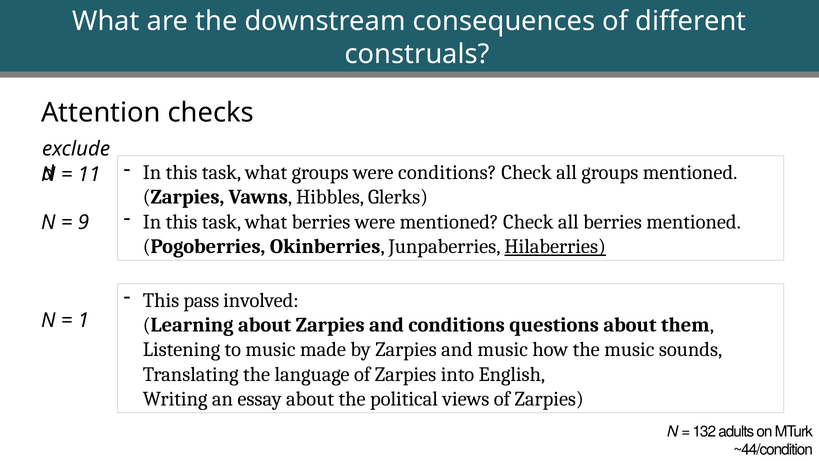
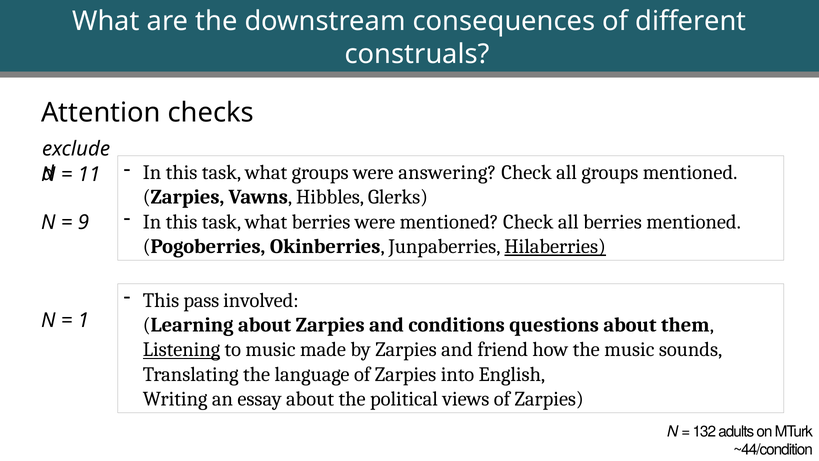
were conditions: conditions -> answering
Listening underline: none -> present
and music: music -> friend
